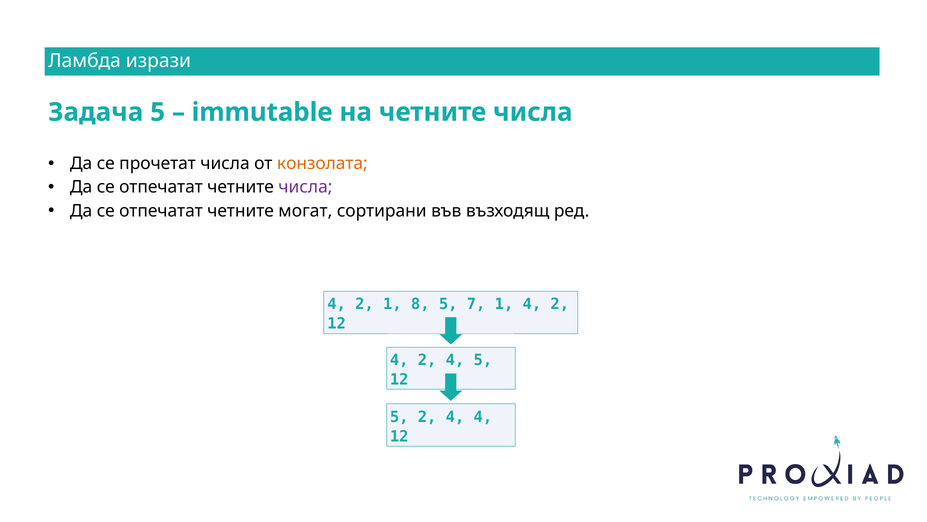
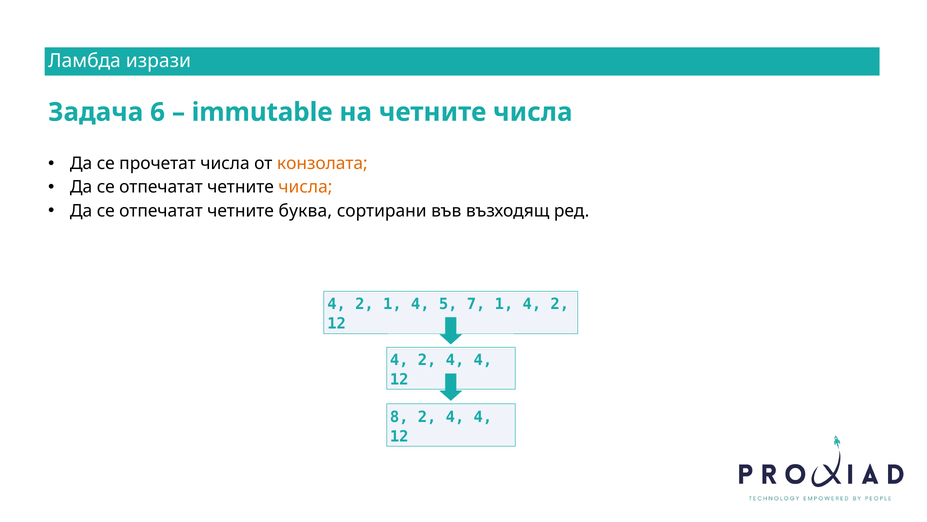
Задача 5: 5 -> 6
числа at (305, 187) colour: purple -> orange
могат: могат -> буква
2 1 8: 8 -> 4
4 2 4 5: 5 -> 4
5 at (399, 416): 5 -> 8
